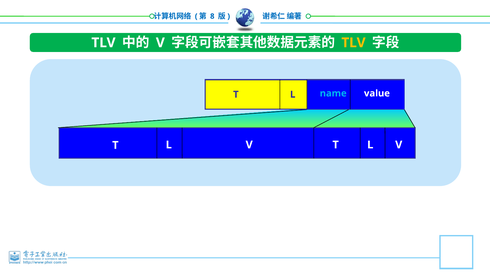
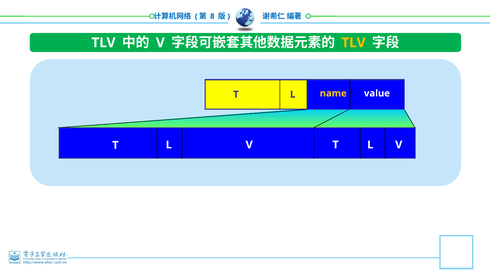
name colour: light blue -> yellow
